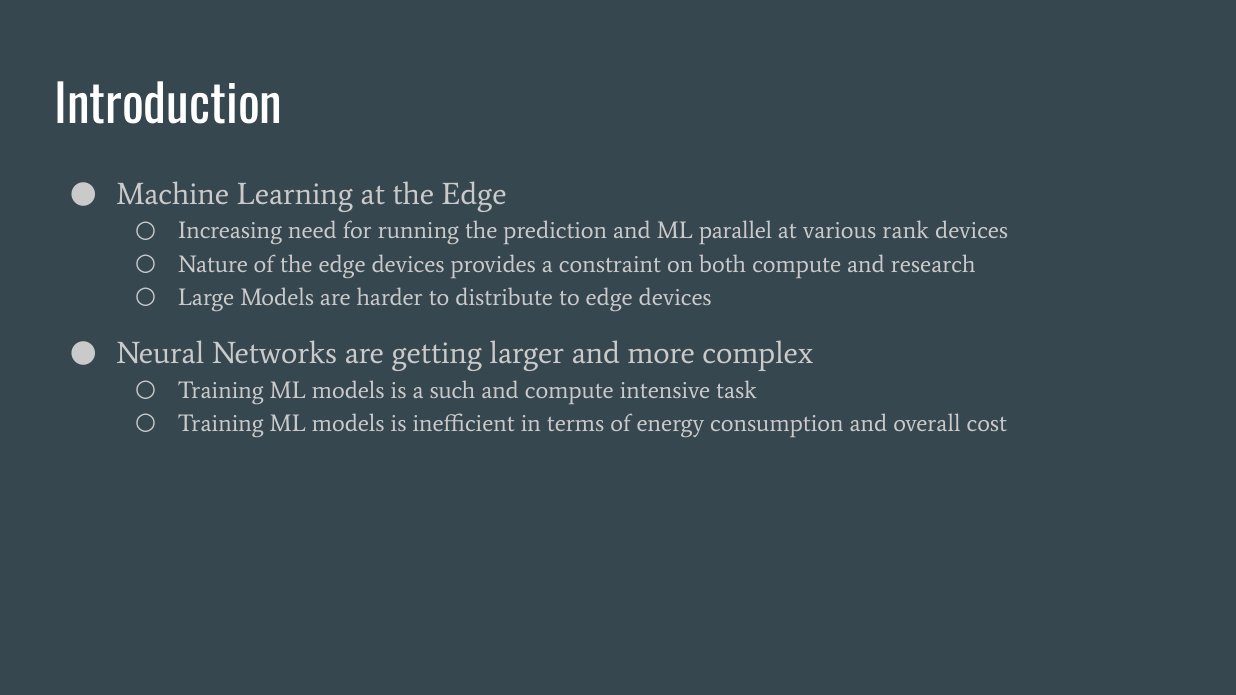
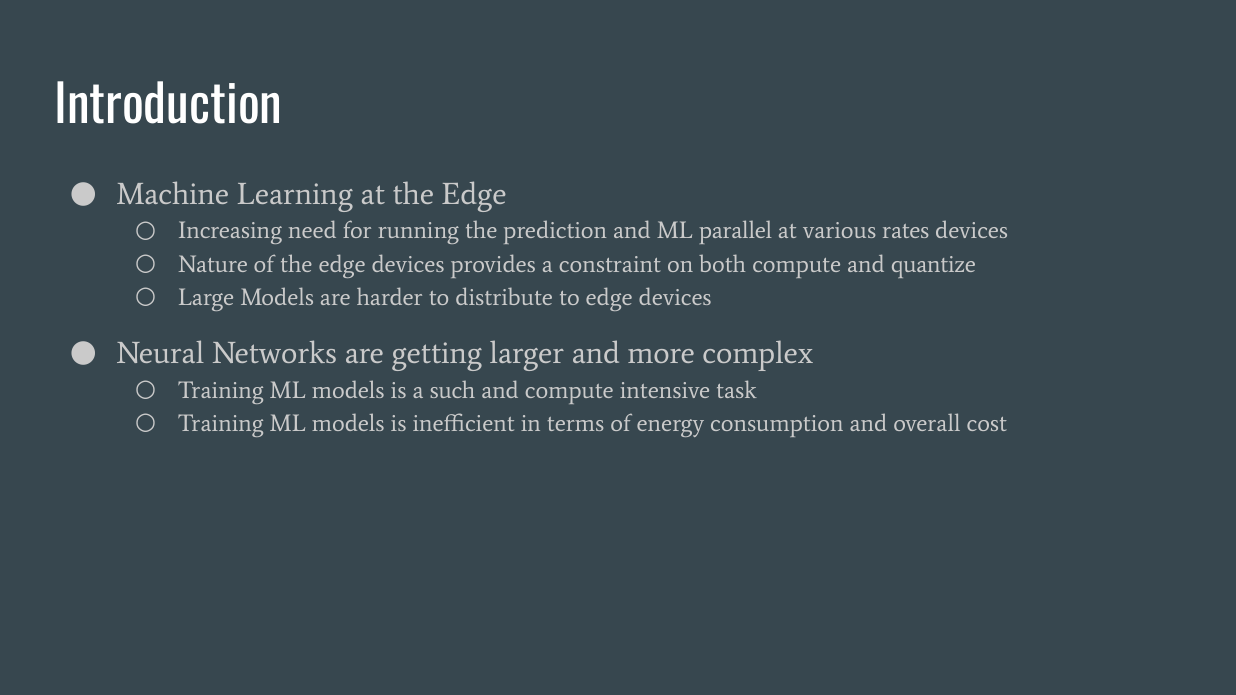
rank: rank -> rates
research: research -> quantize
